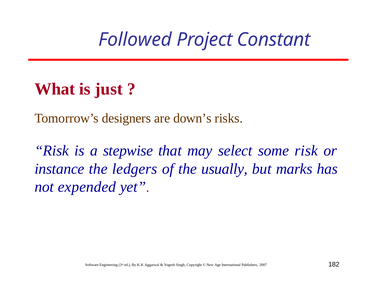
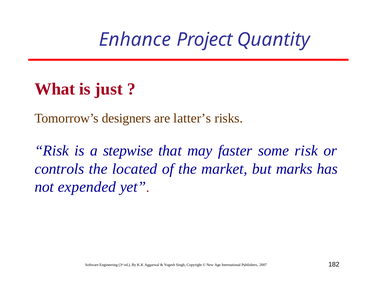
Followed: Followed -> Enhance
Constant: Constant -> Quantity
down’s: down’s -> latter’s
select: select -> faster
instance: instance -> controls
ledgers: ledgers -> located
usually: usually -> market
